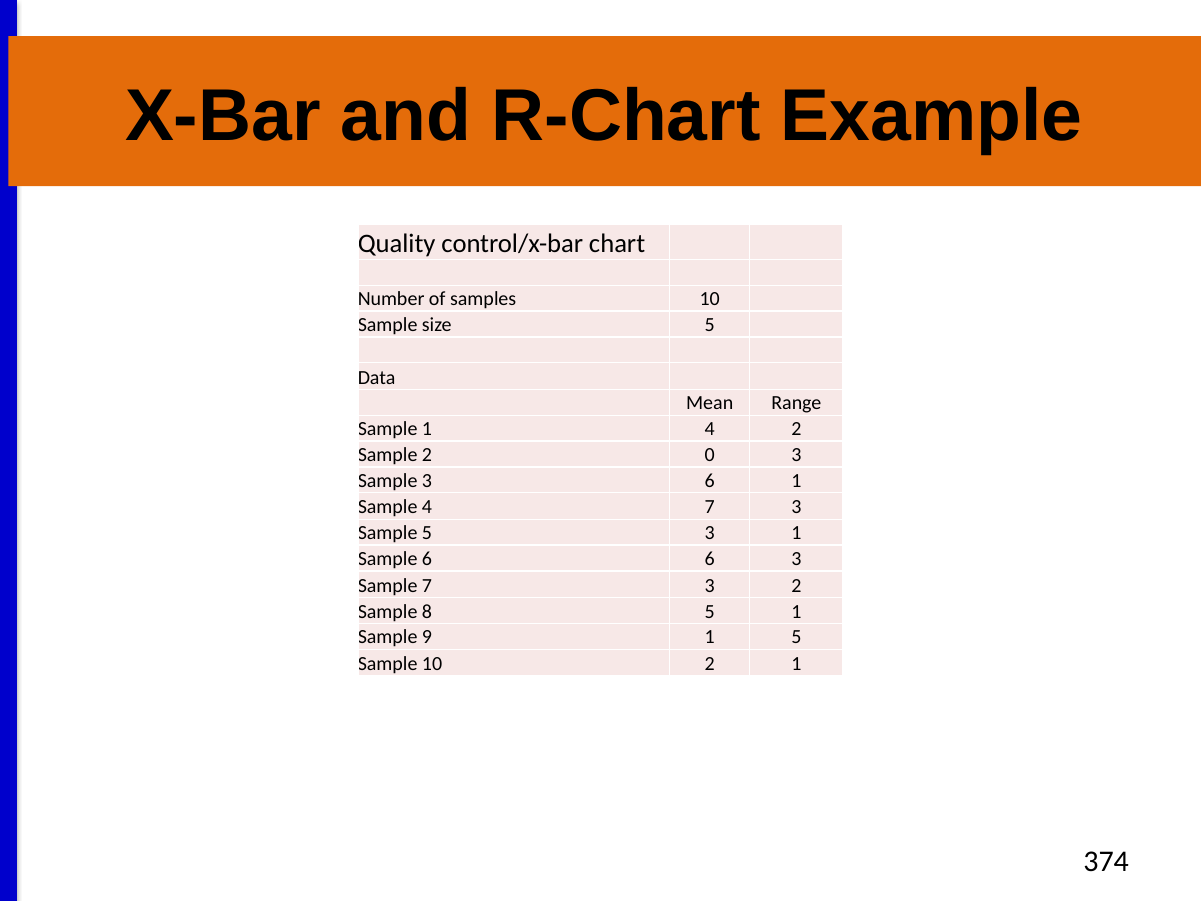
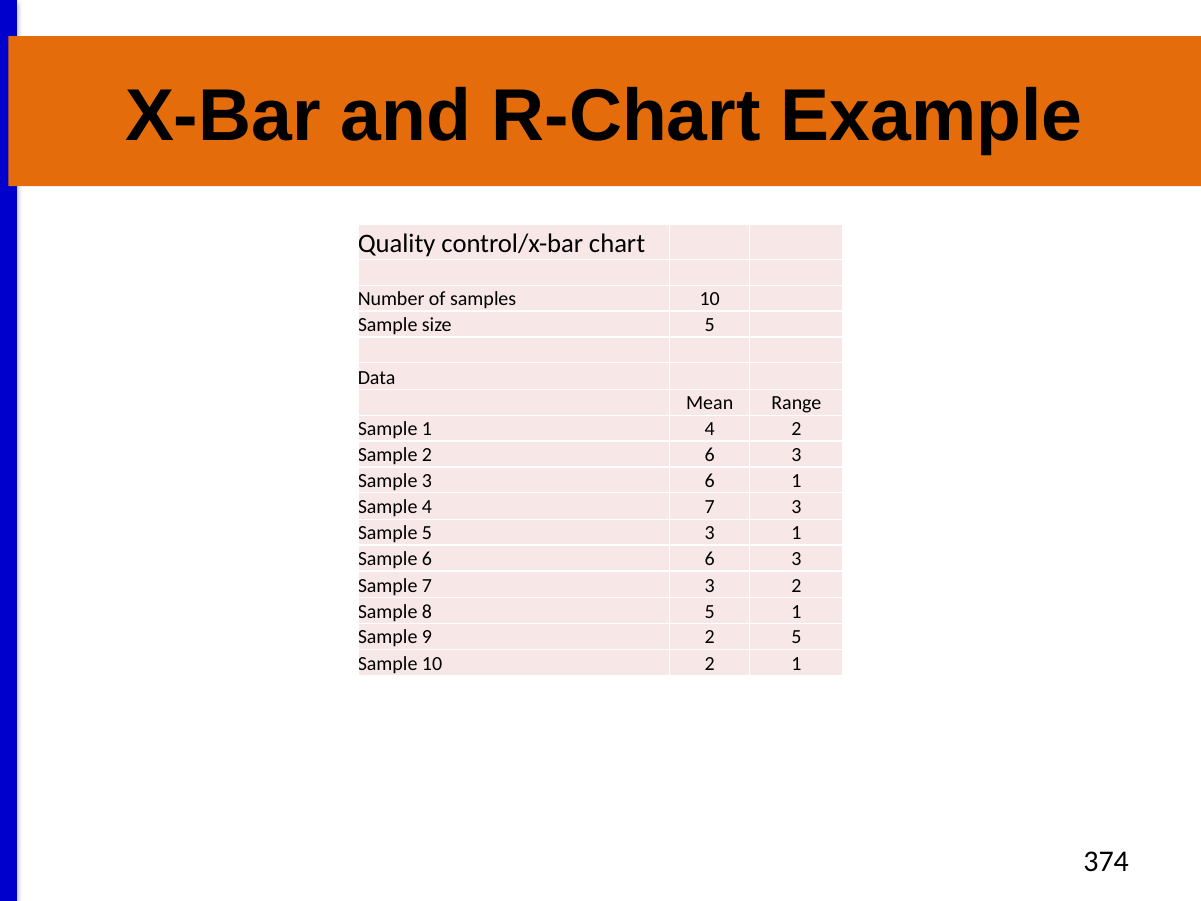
2 0: 0 -> 6
9 1: 1 -> 2
